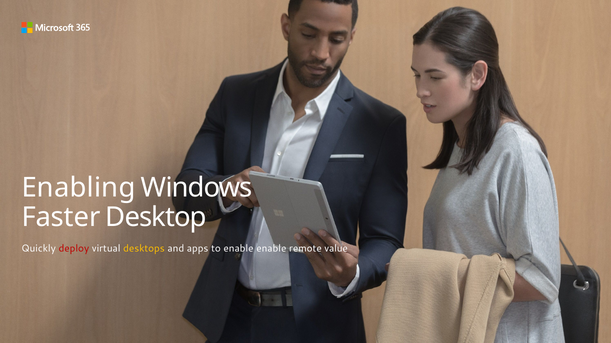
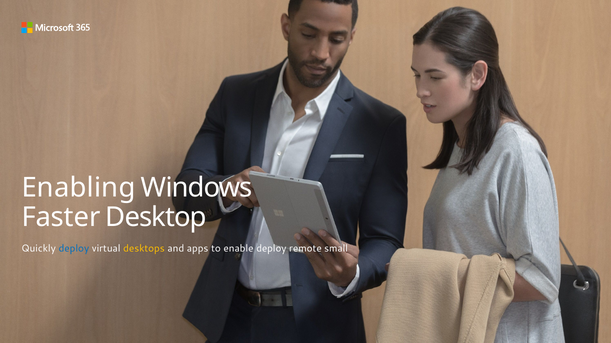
deploy at (74, 249) colour: red -> blue
enable enable: enable -> deploy
value: value -> small
